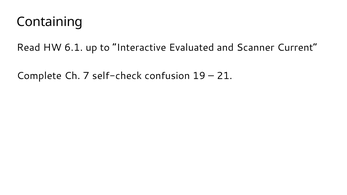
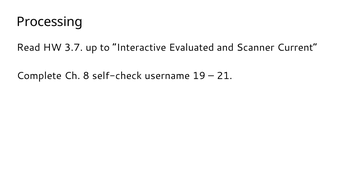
Containing: Containing -> Processing
6.1: 6.1 -> 3.7
7: 7 -> 8
confusion: confusion -> username
